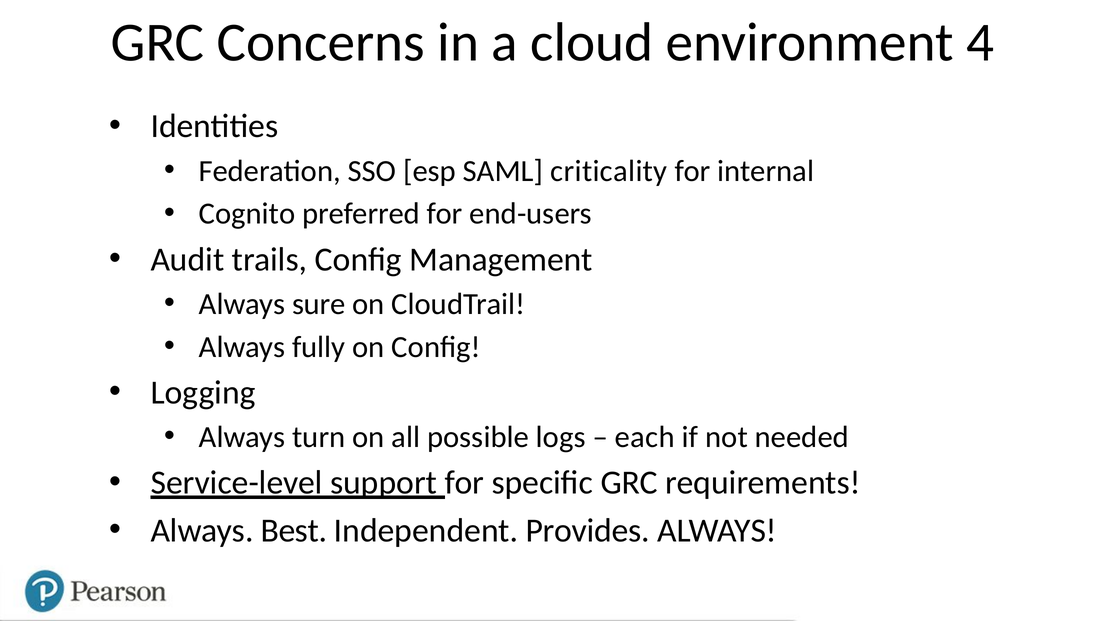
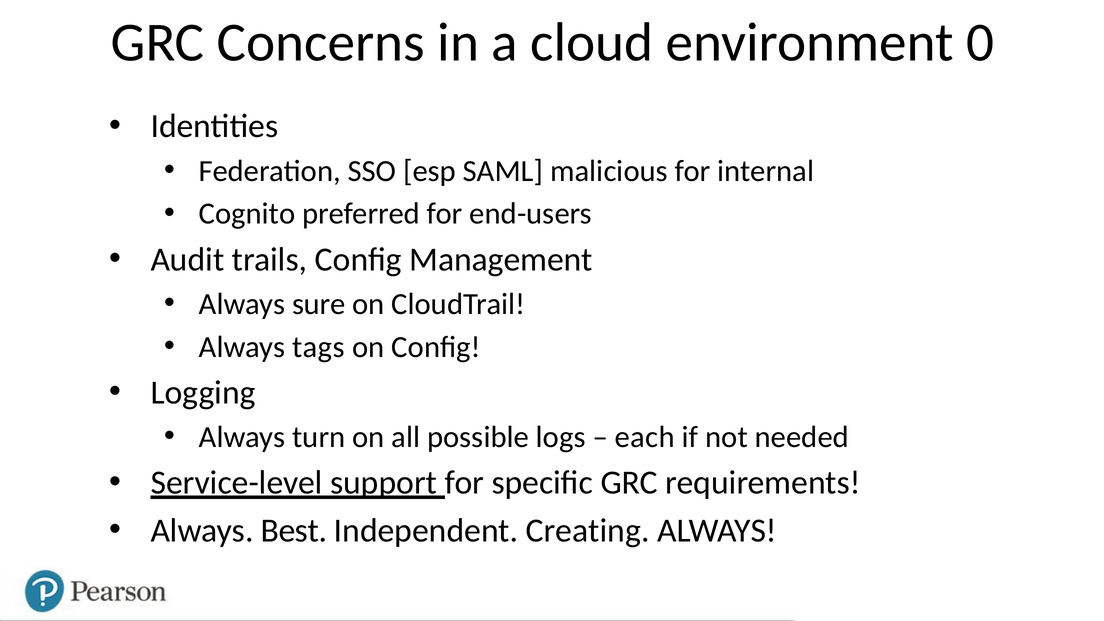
4: 4 -> 0
criticality: criticality -> malicious
fully: fully -> tags
Provides: Provides -> Creating
